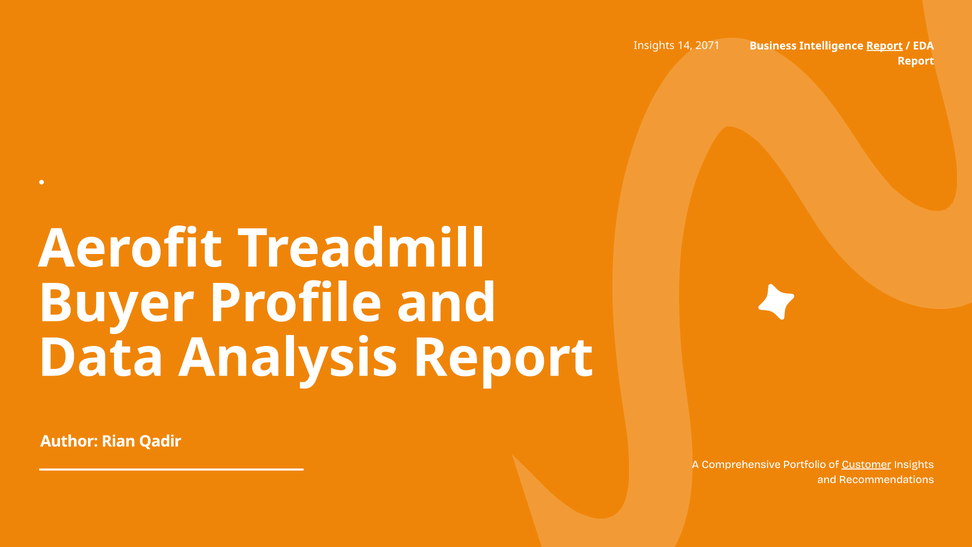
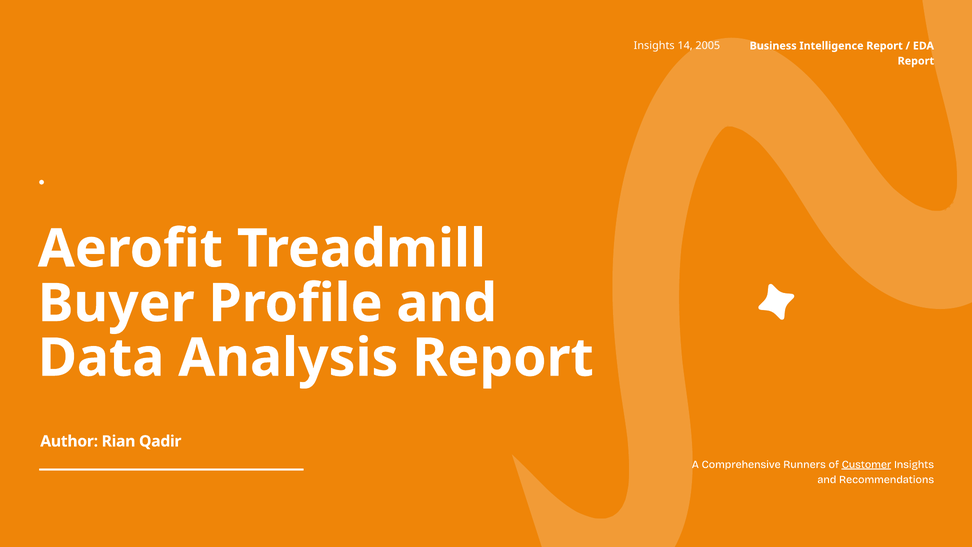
2071: 2071 -> 2005
Report at (885, 46) underline: present -> none
Portfolio: Portfolio -> Runners
